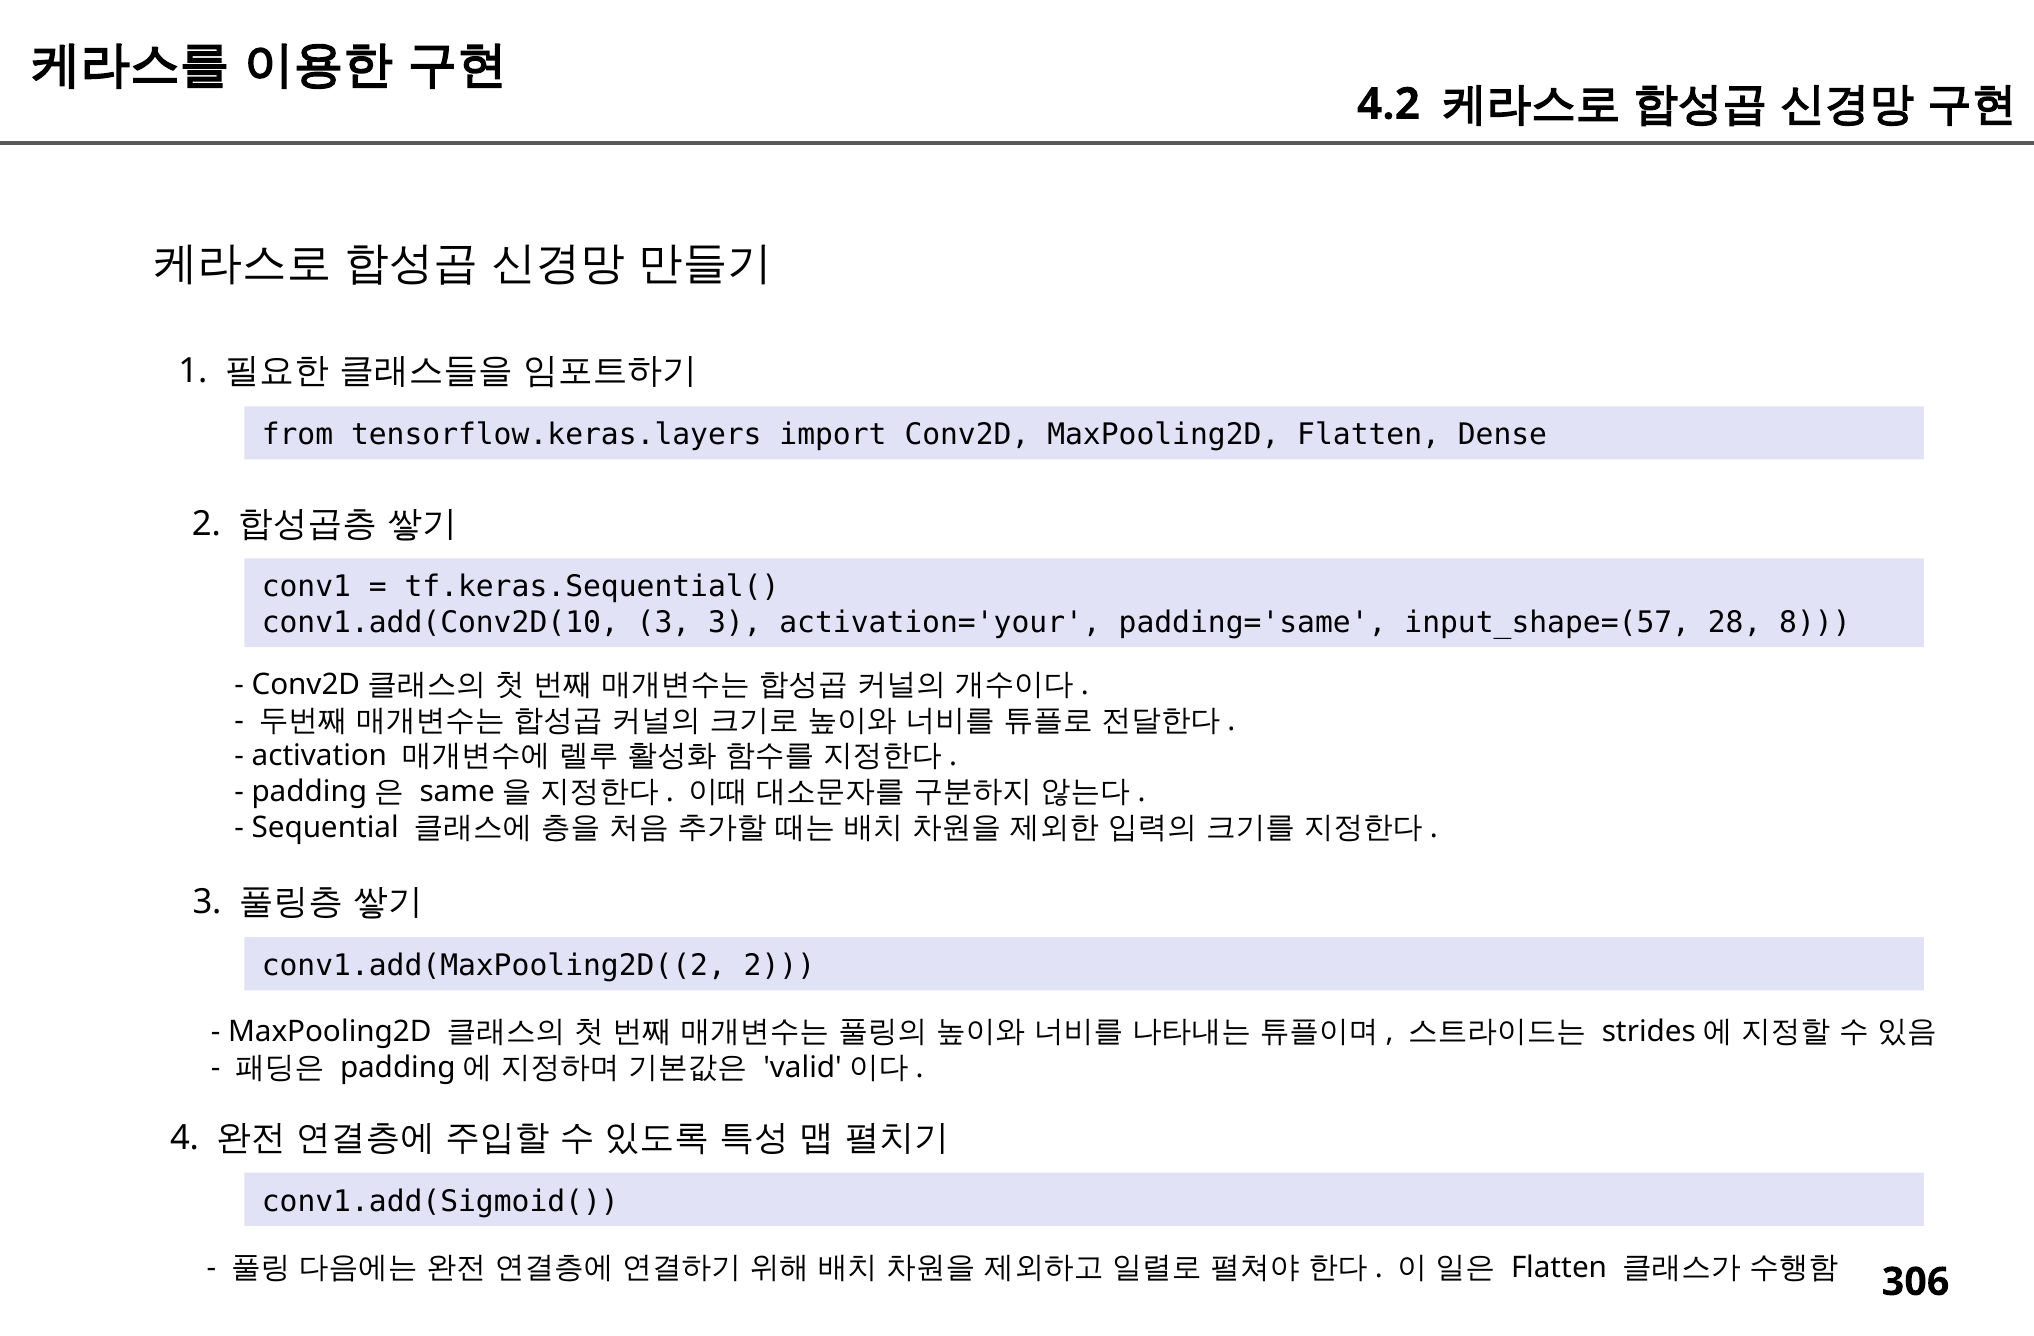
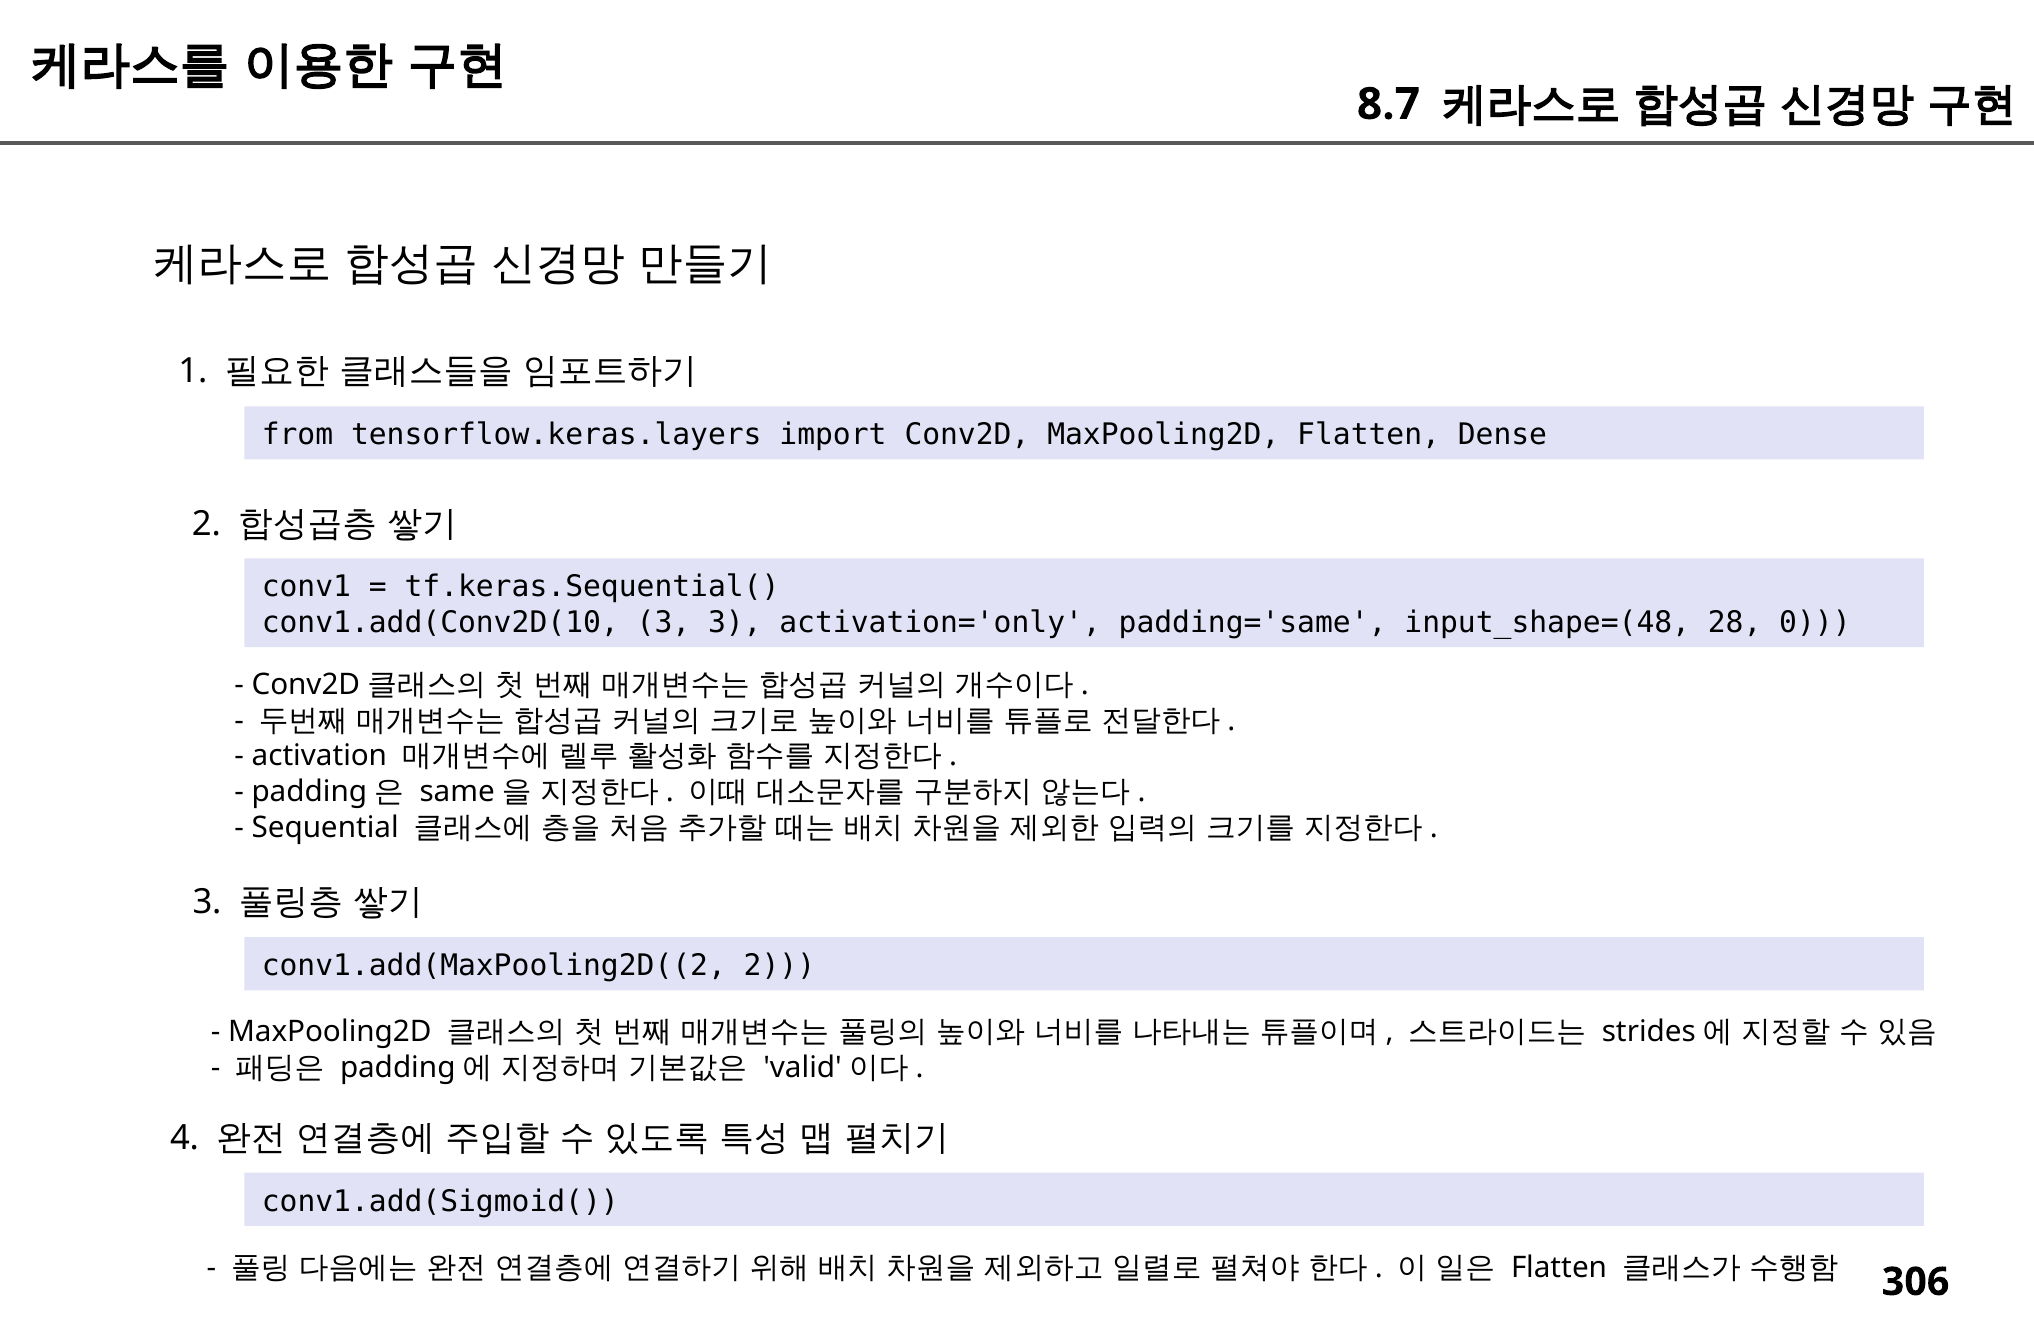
4.2: 4.2 -> 8.7
activation='your: activation='your -> activation='only
input_shape=(57: input_shape=(57 -> input_shape=(48
8: 8 -> 0
